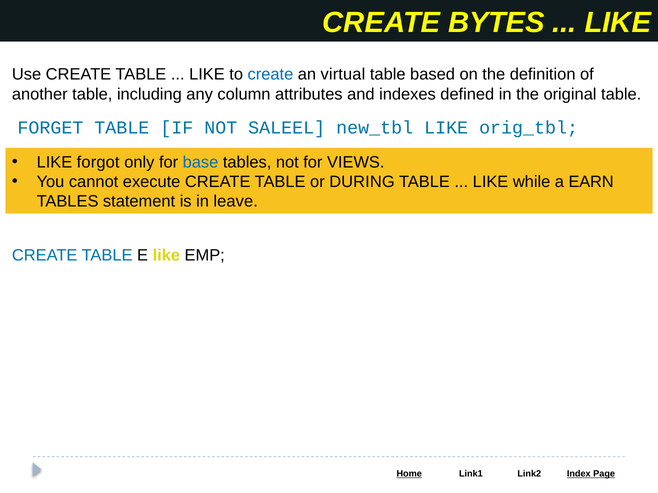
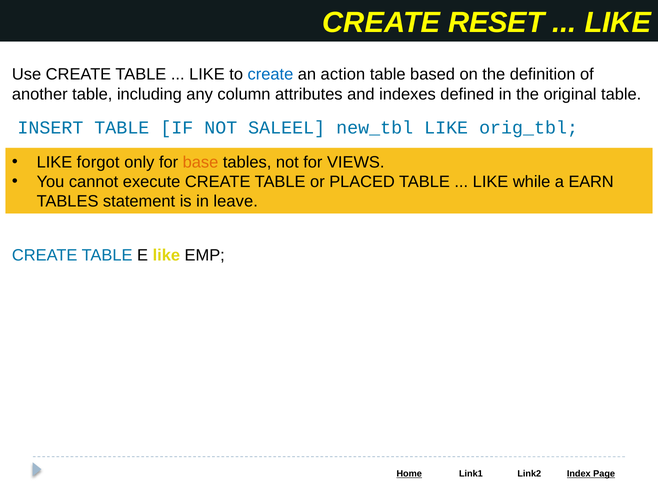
BYTES: BYTES -> RESET
virtual: virtual -> action
FORGET: FORGET -> INSERT
base colour: blue -> orange
DURING: DURING -> PLACED
